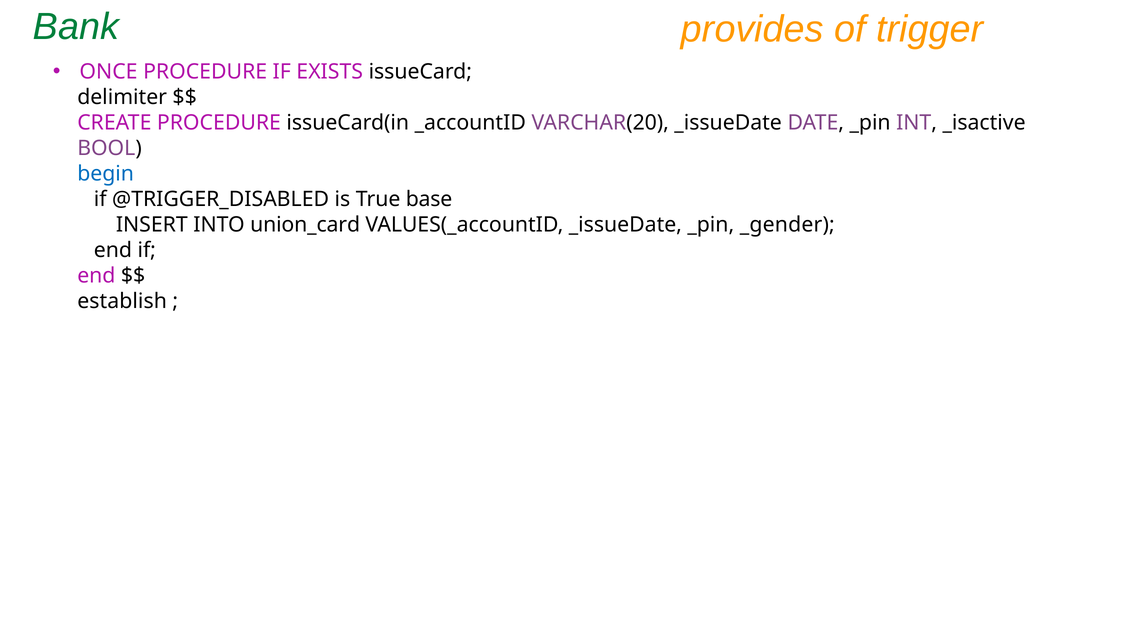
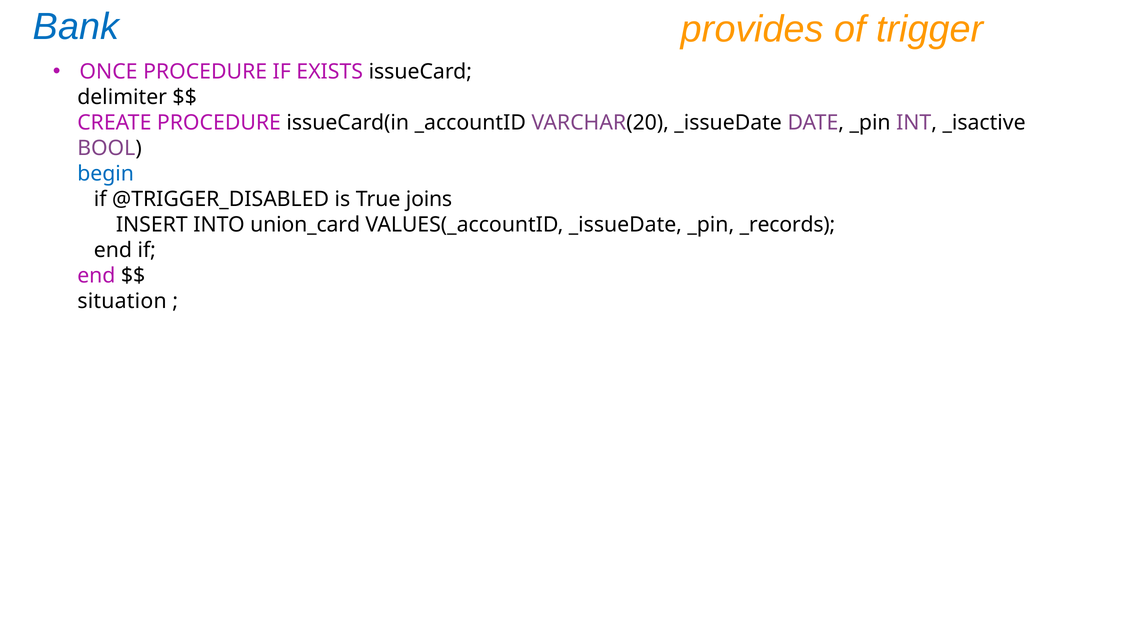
Bank colour: green -> blue
base: base -> joins
_gender: _gender -> _records
establish: establish -> situation
